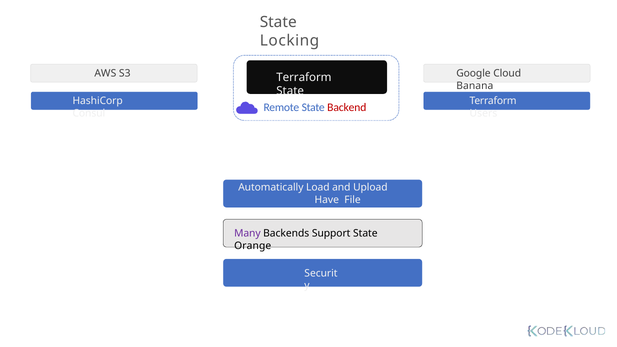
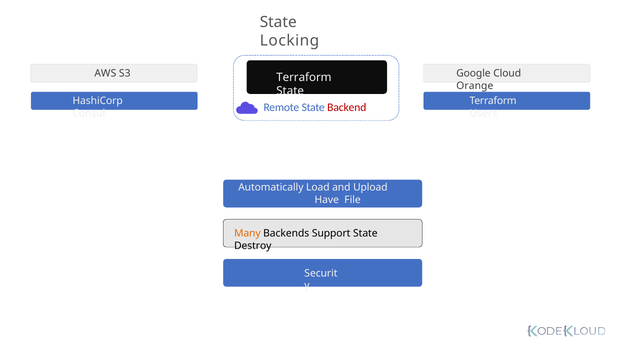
Banana: Banana -> Orange
Many colour: purple -> orange
Orange: Orange -> Destroy
